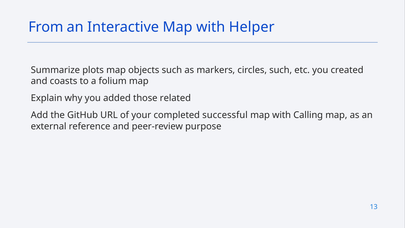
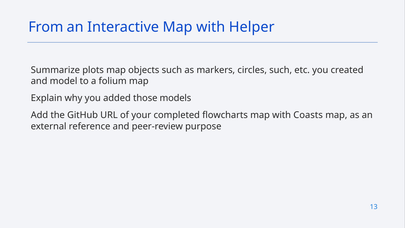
coasts: coasts -> model
related: related -> models
successful: successful -> flowcharts
Calling: Calling -> Coasts
